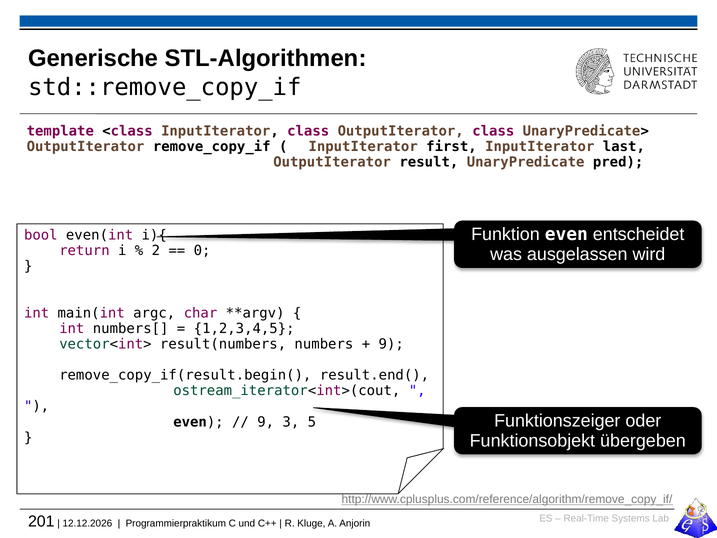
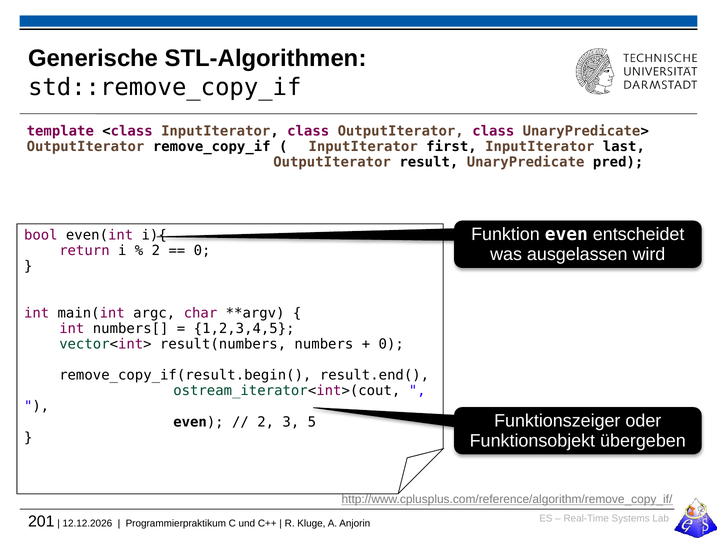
9 at (391, 344): 9 -> 0
9 at (266, 422): 9 -> 2
